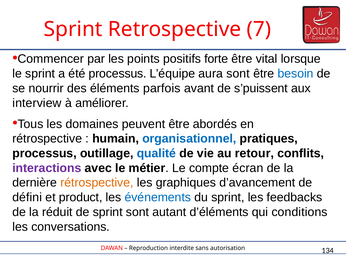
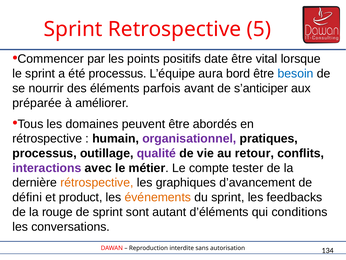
7: 7 -> 5
forte: forte -> date
aura sont: sont -> bord
s’puissent: s’puissent -> s’anticiper
interview: interview -> préparée
organisationnel colour: blue -> purple
qualité colour: blue -> purple
écran: écran -> tester
événements colour: blue -> orange
réduit: réduit -> rouge
